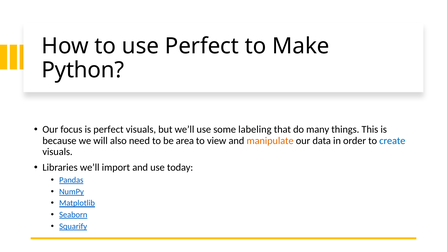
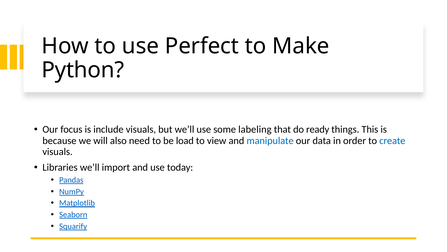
is perfect: perfect -> include
many: many -> ready
area: area -> load
manipulate colour: orange -> blue
